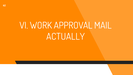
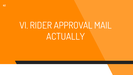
WORK: WORK -> RIDER
